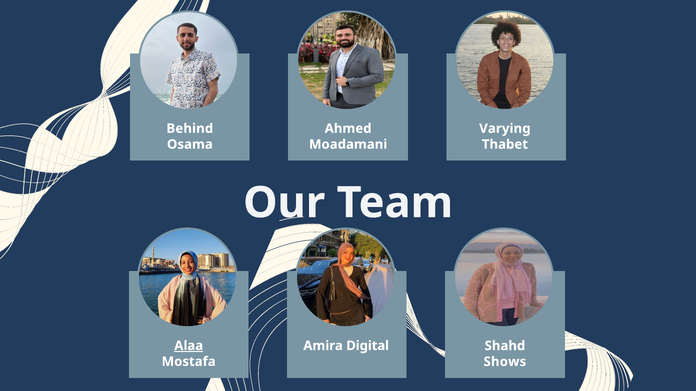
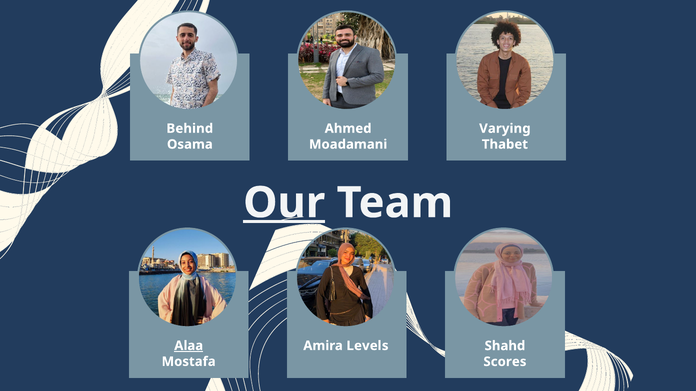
Our underline: none -> present
Digital: Digital -> Levels
Shows: Shows -> Scores
